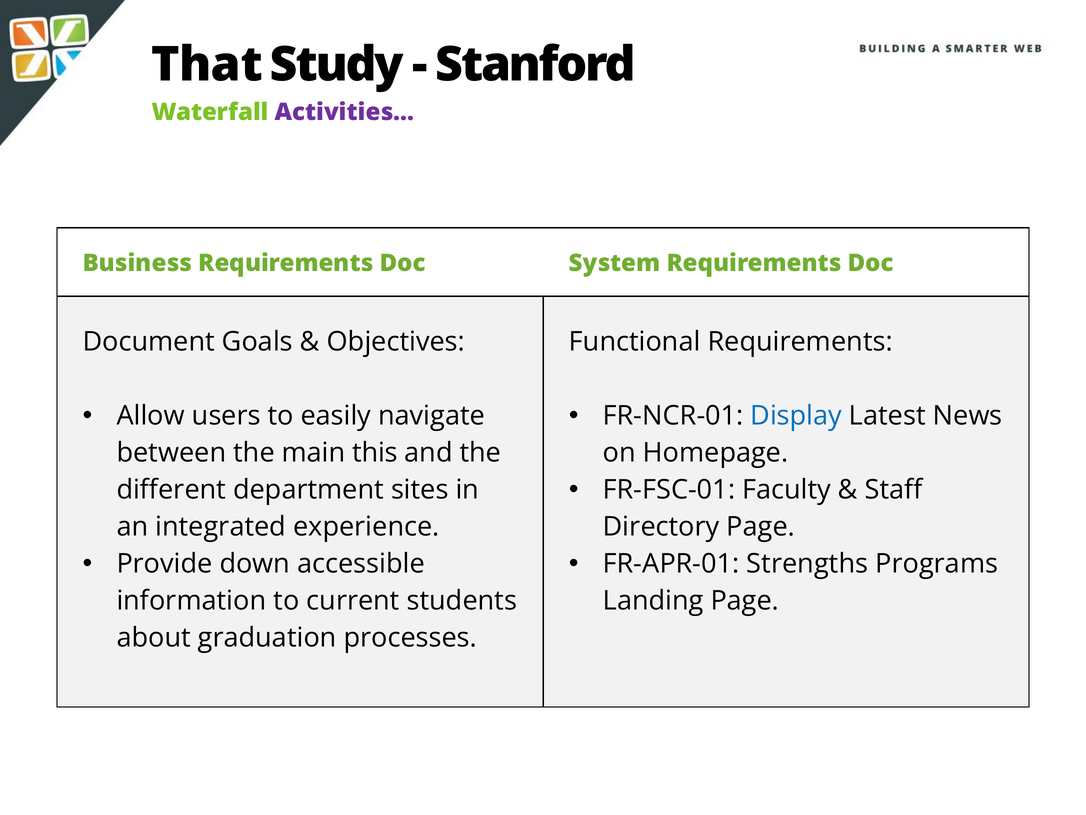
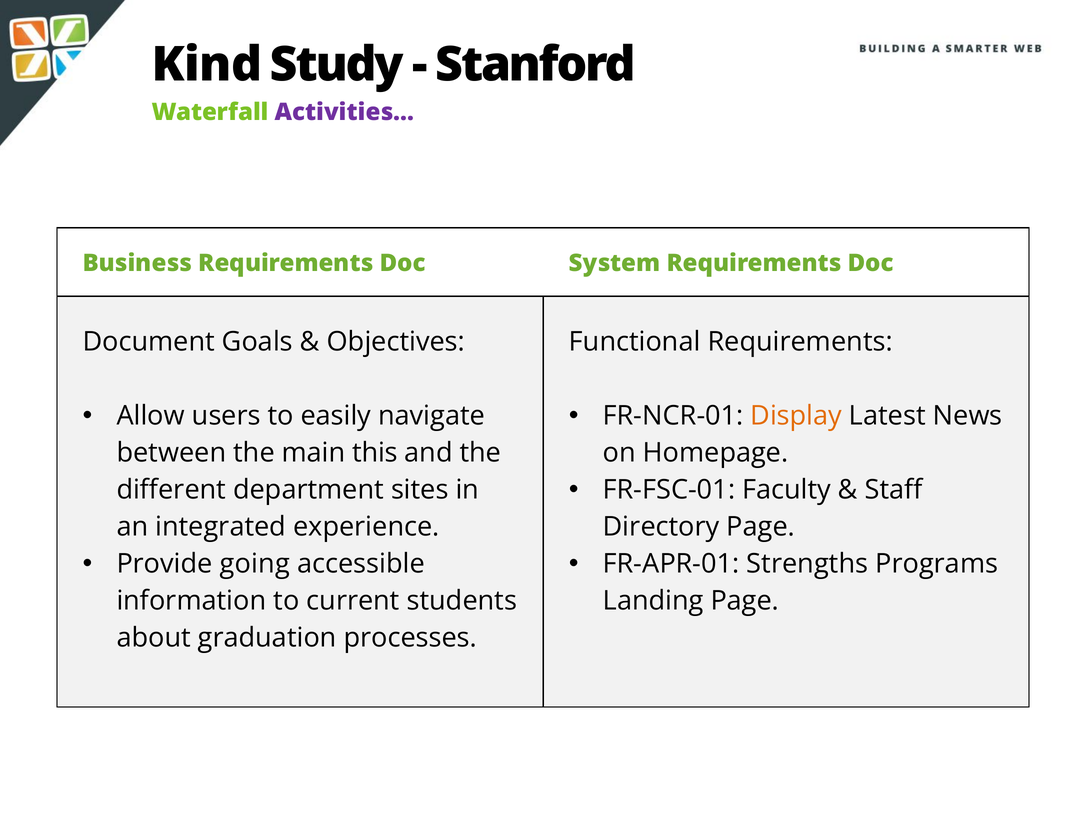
That: That -> Kind
Display colour: blue -> orange
down: down -> going
